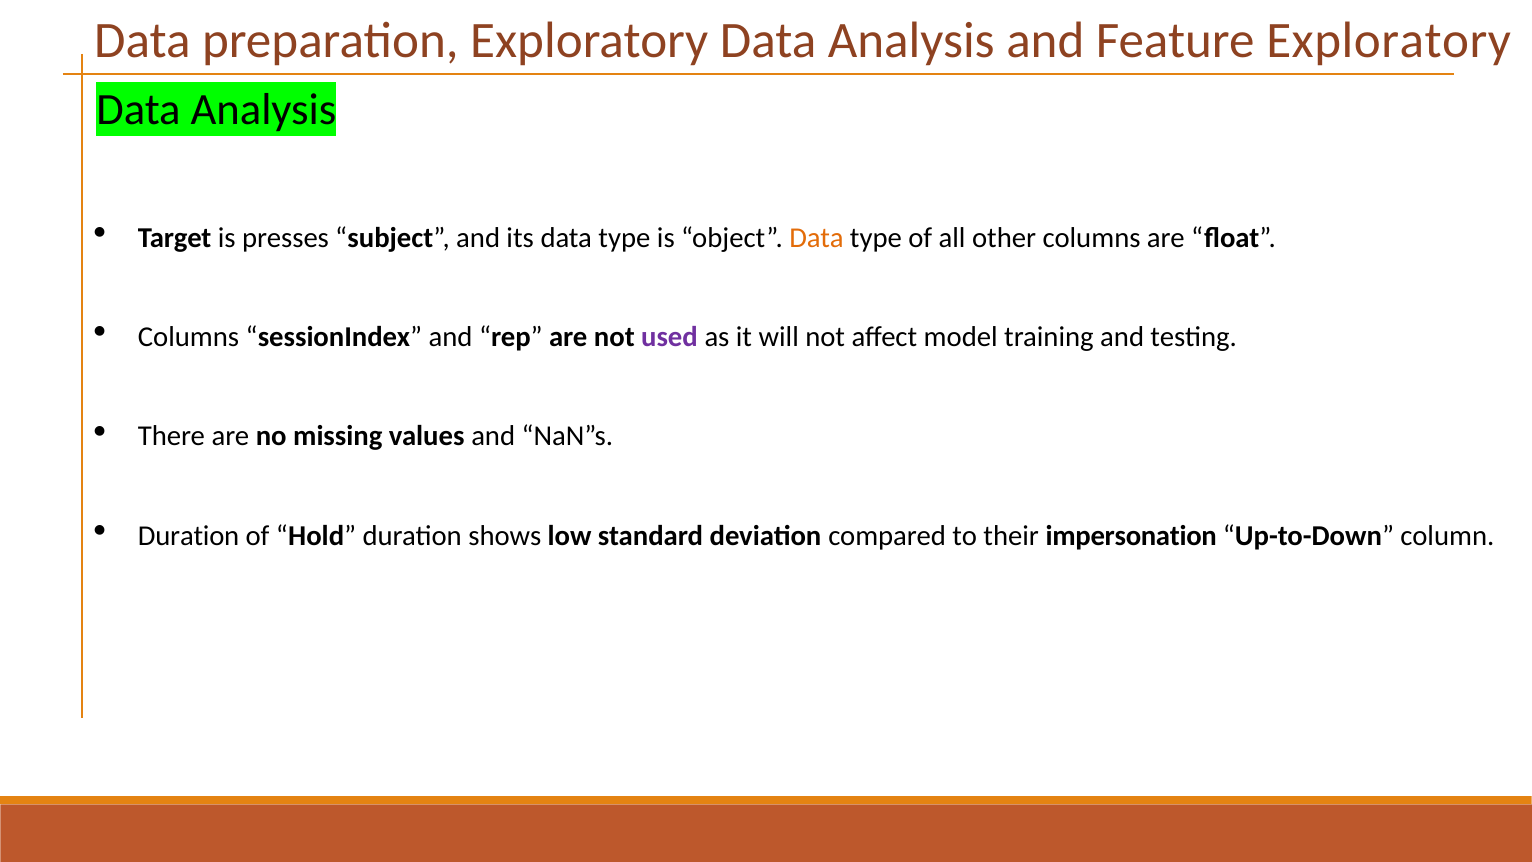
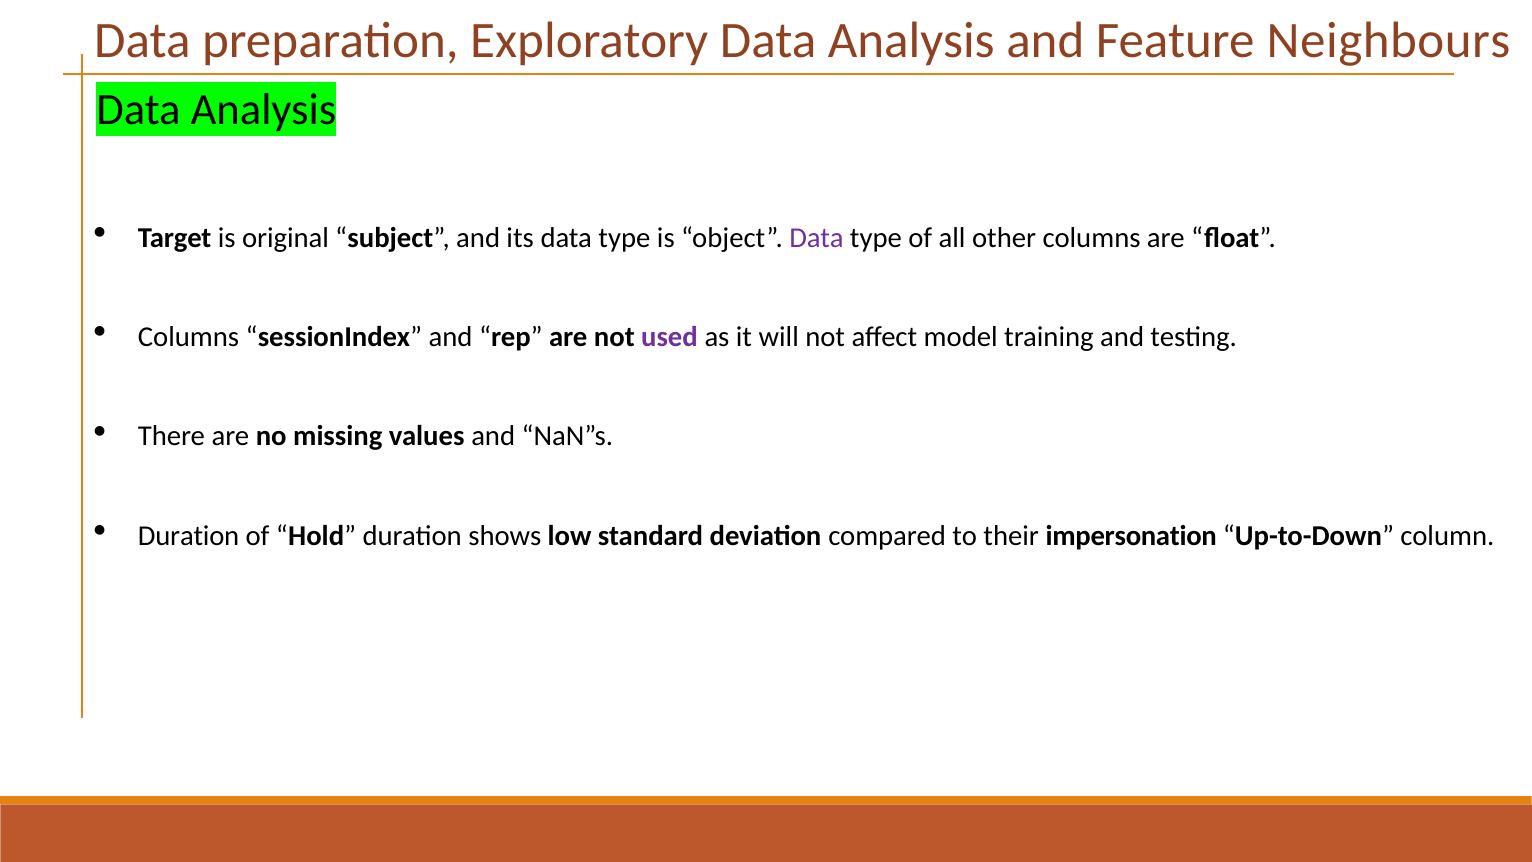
Feature Exploratory: Exploratory -> Neighbours
presses: presses -> original
Data at (816, 238) colour: orange -> purple
